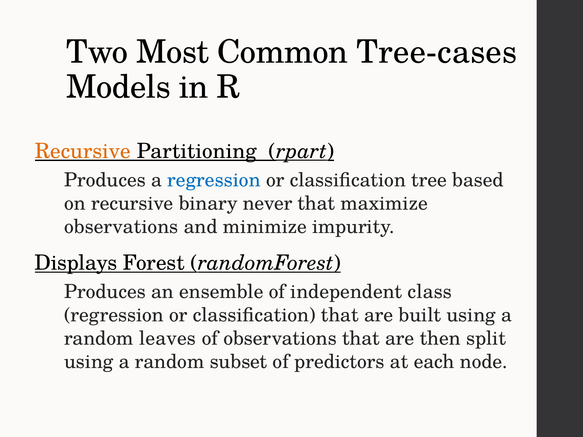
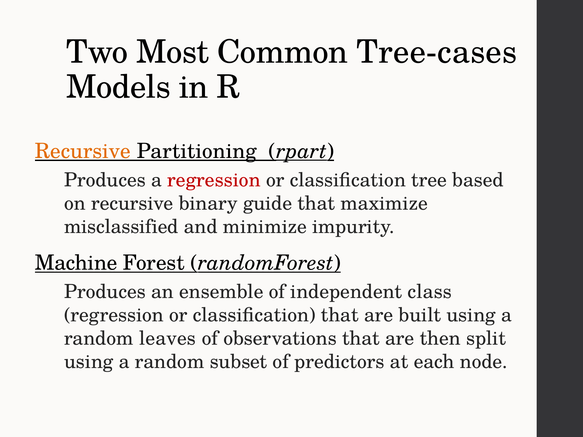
regression at (214, 180) colour: blue -> red
never: never -> guide
observations at (121, 227): observations -> misclassified
Displays: Displays -> Machine
